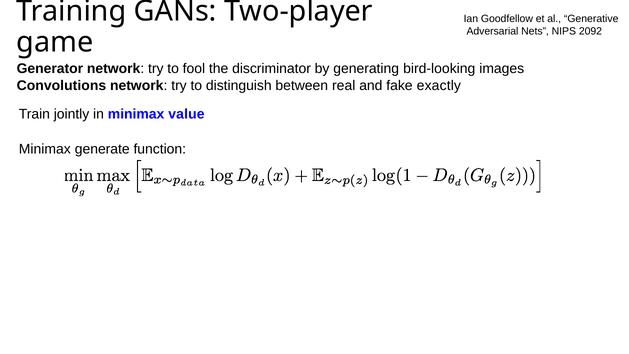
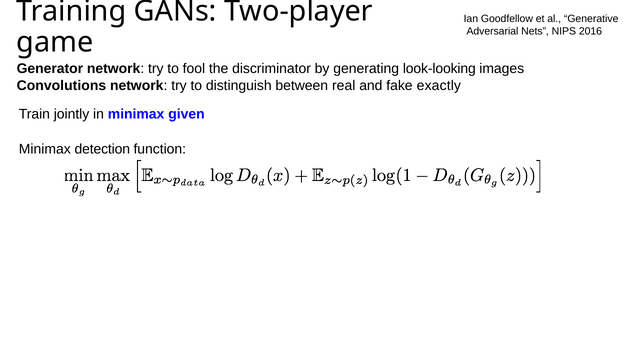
2092: 2092 -> 2016
bird-looking: bird-looking -> look-looking
value: value -> given
generate: generate -> detection
